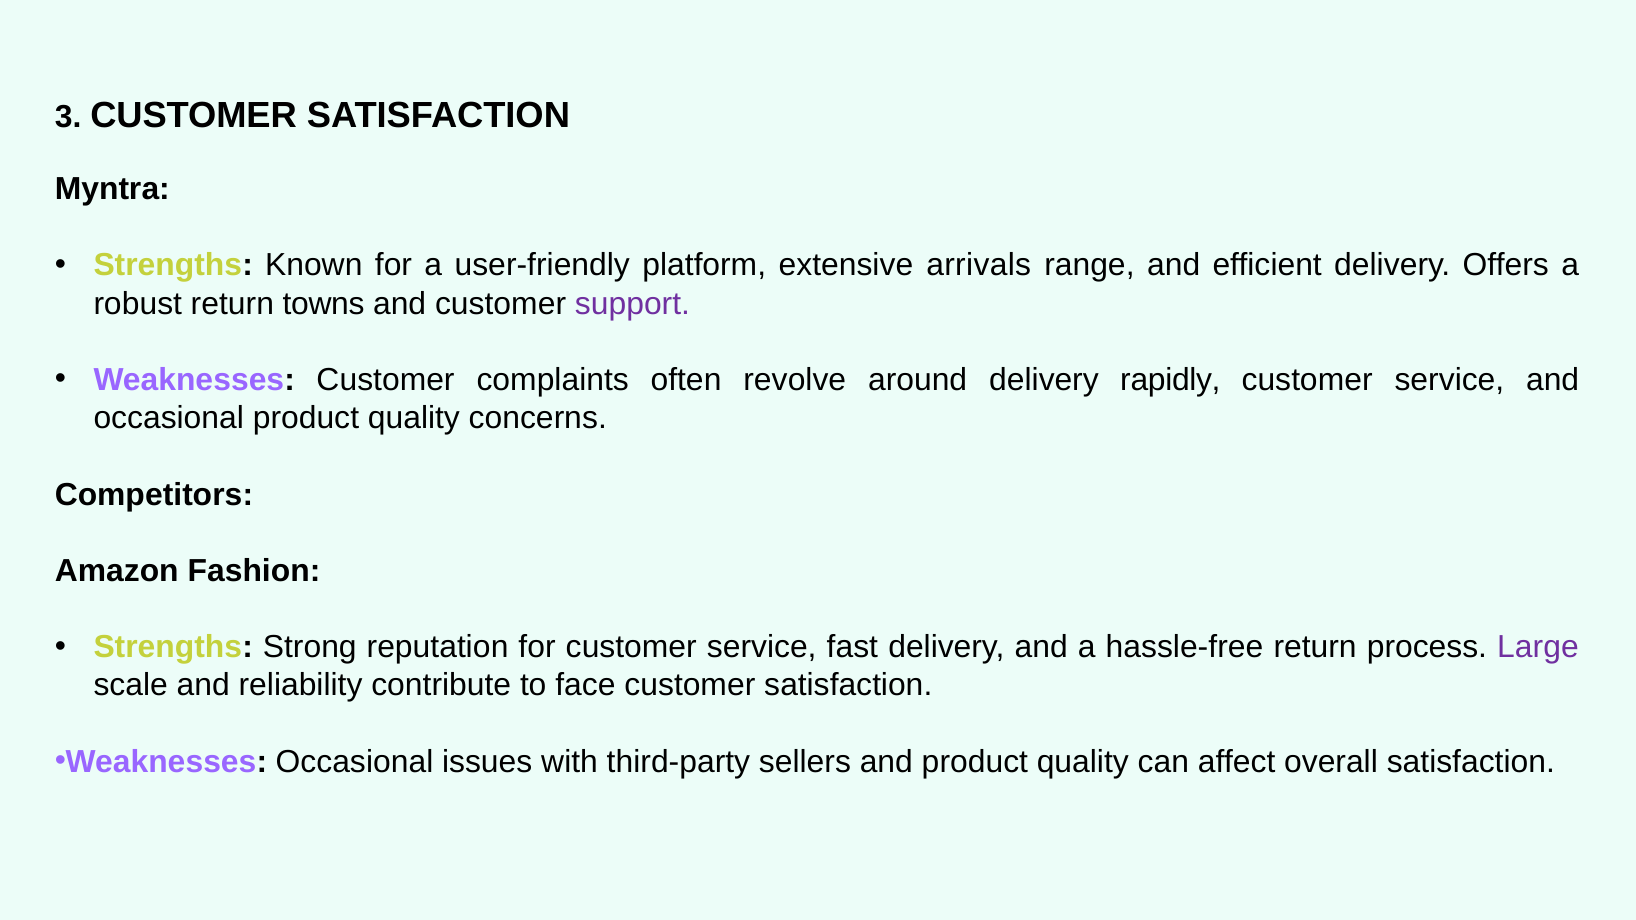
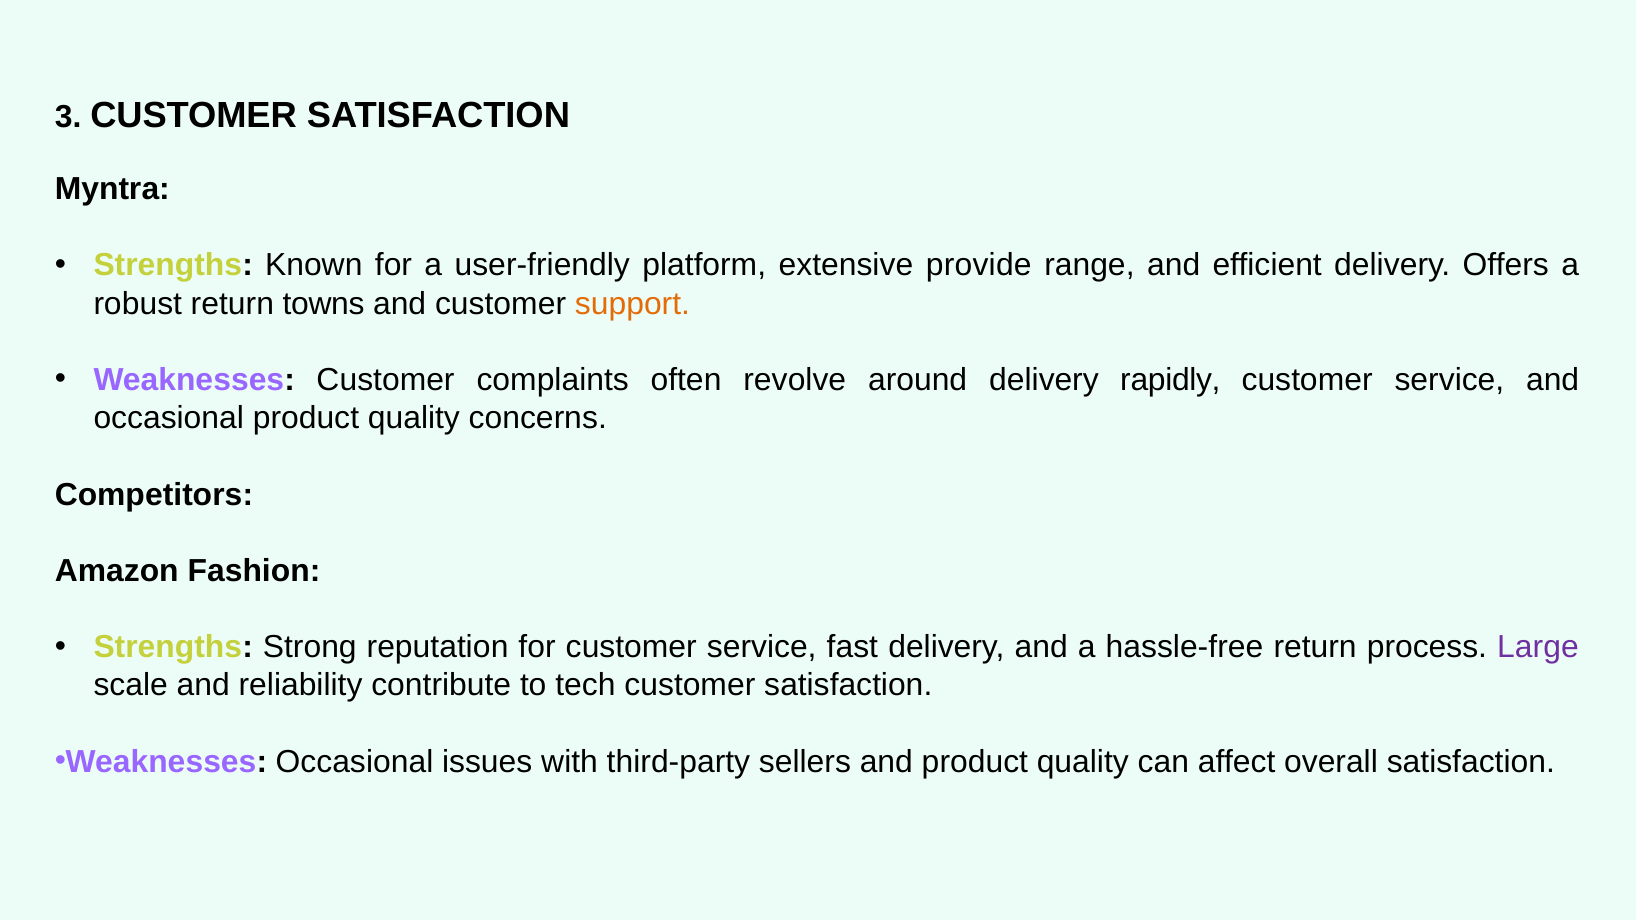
arrivals: arrivals -> provide
support colour: purple -> orange
face: face -> tech
